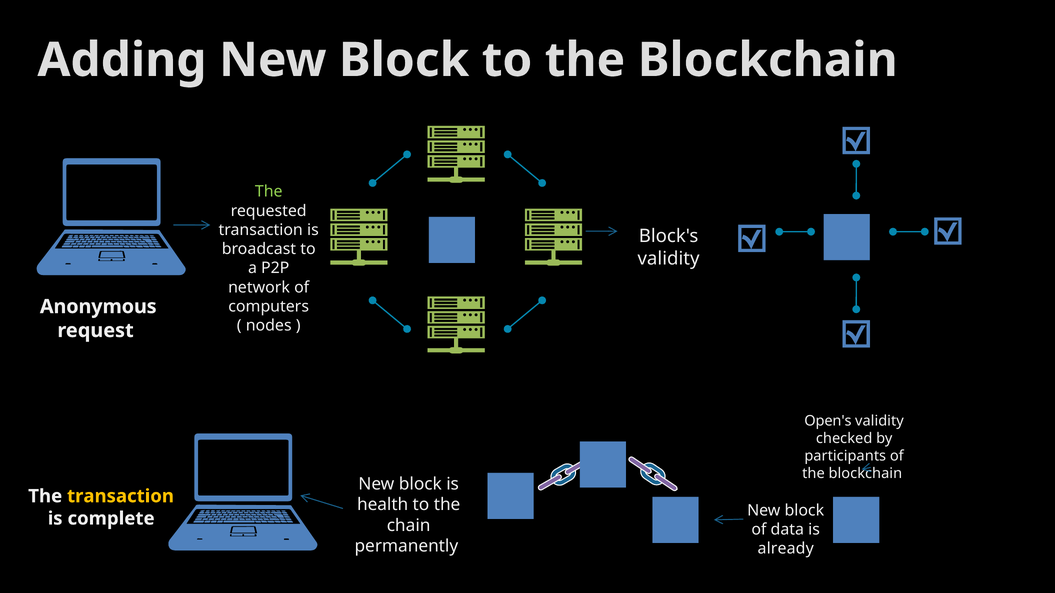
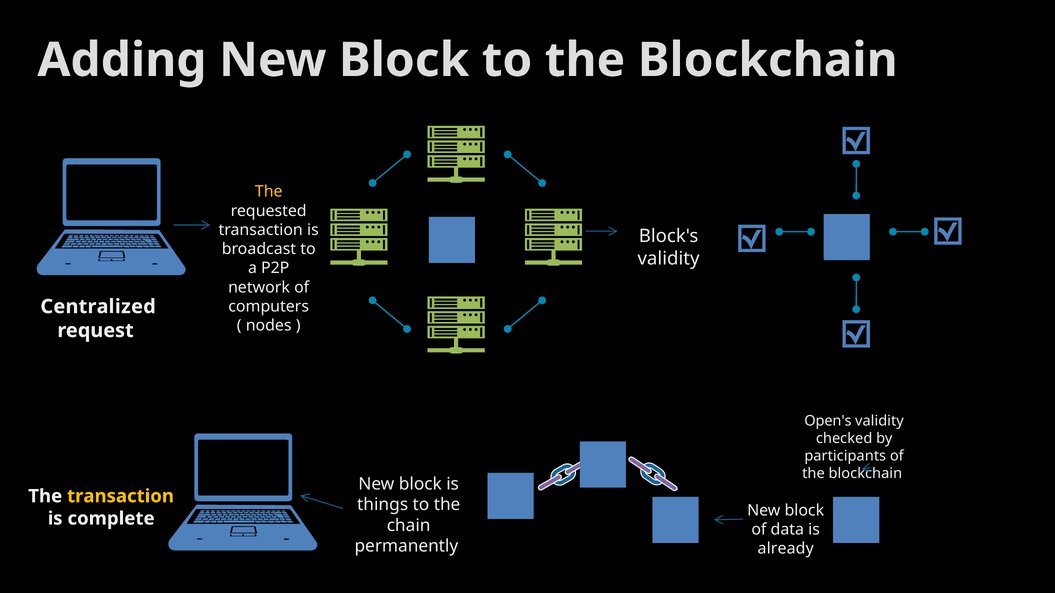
The at (269, 192) colour: light green -> yellow
Anonymous: Anonymous -> Centralized
health: health -> things
